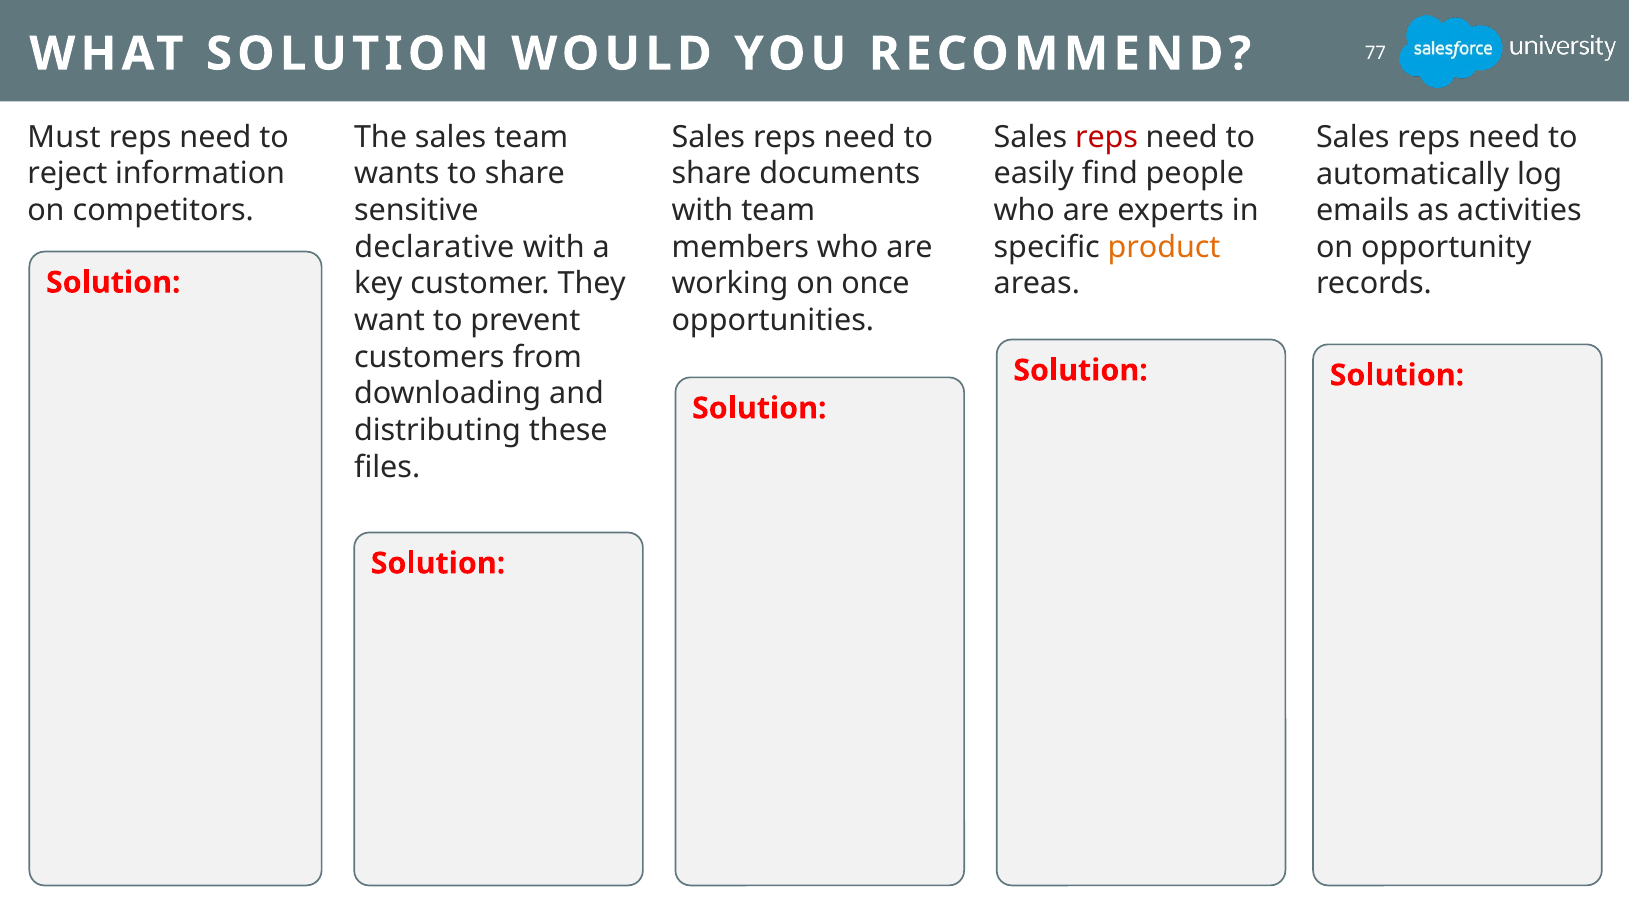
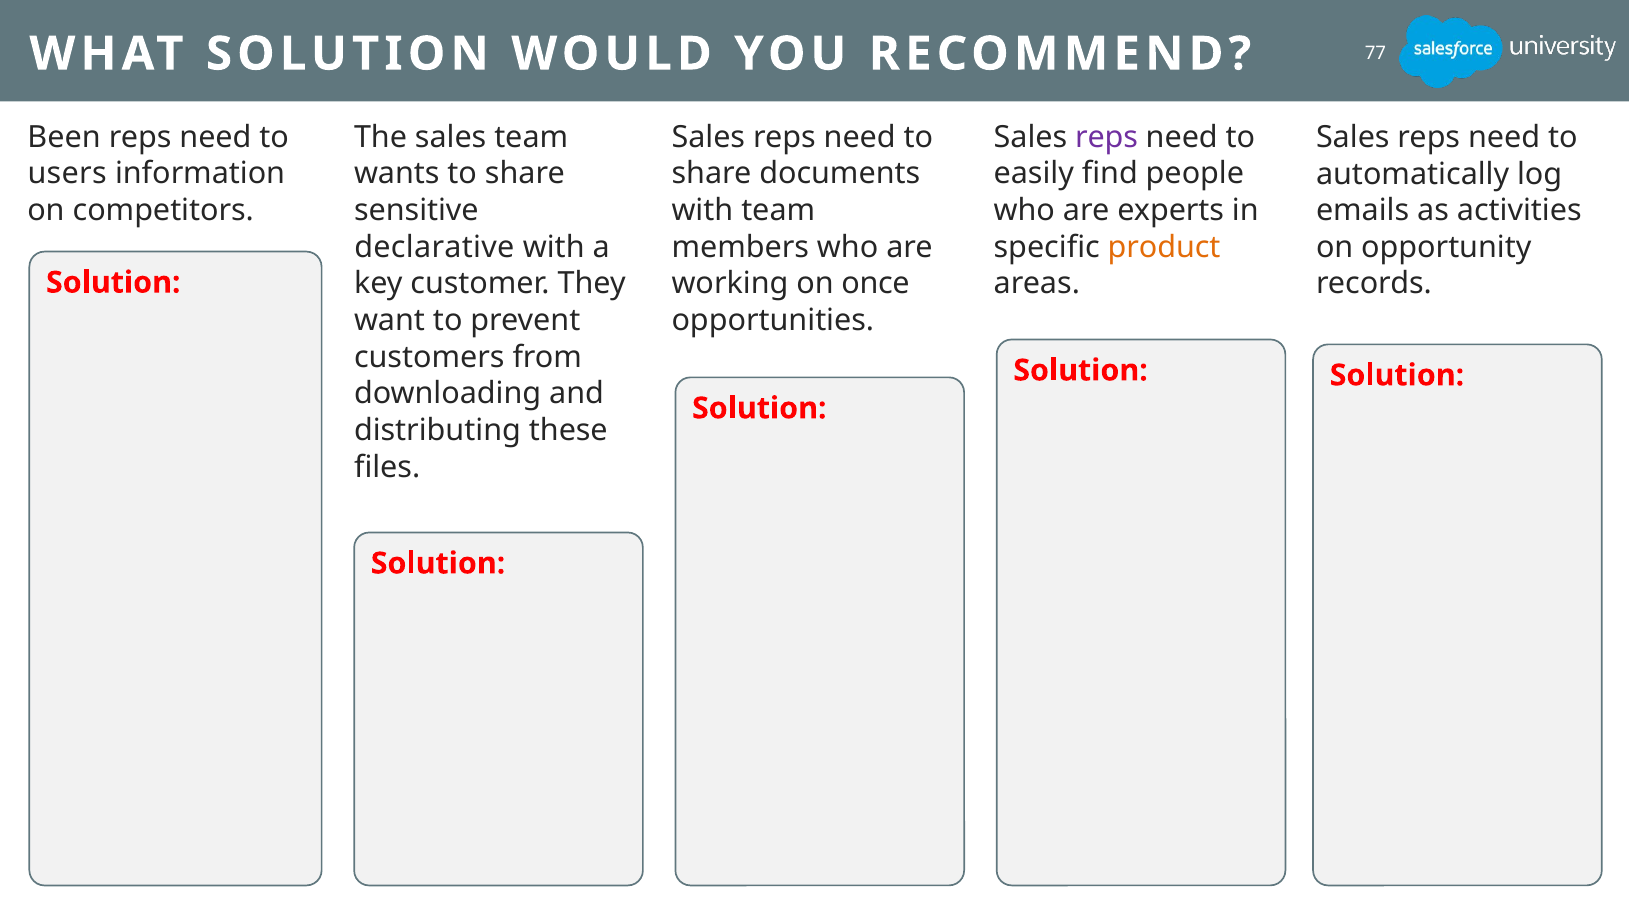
Must: Must -> Been
reps at (1107, 137) colour: red -> purple
reject: reject -> users
